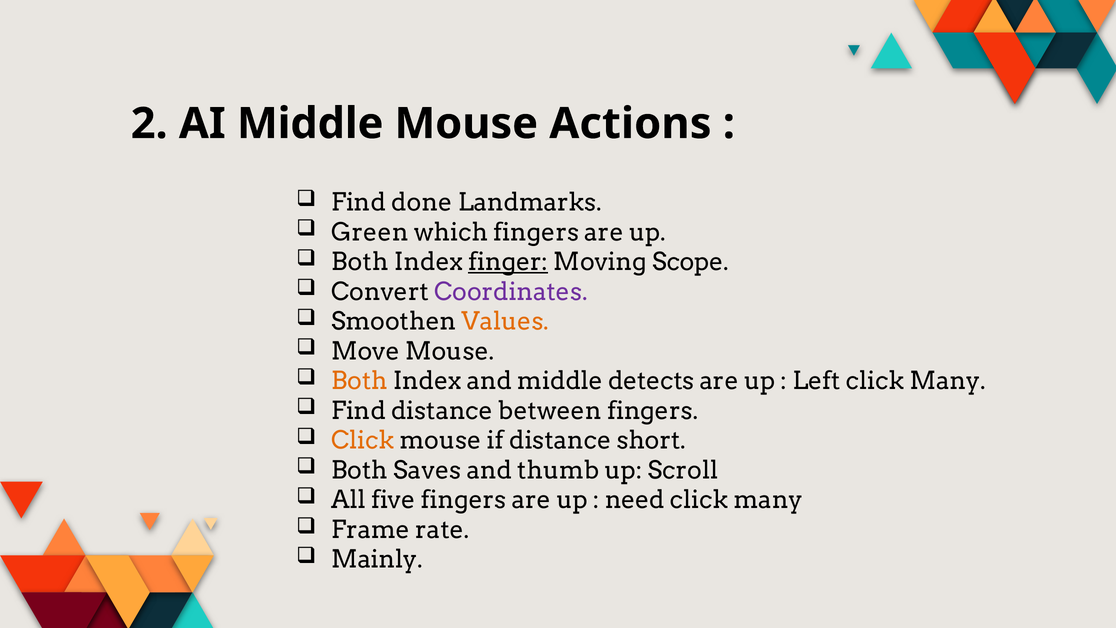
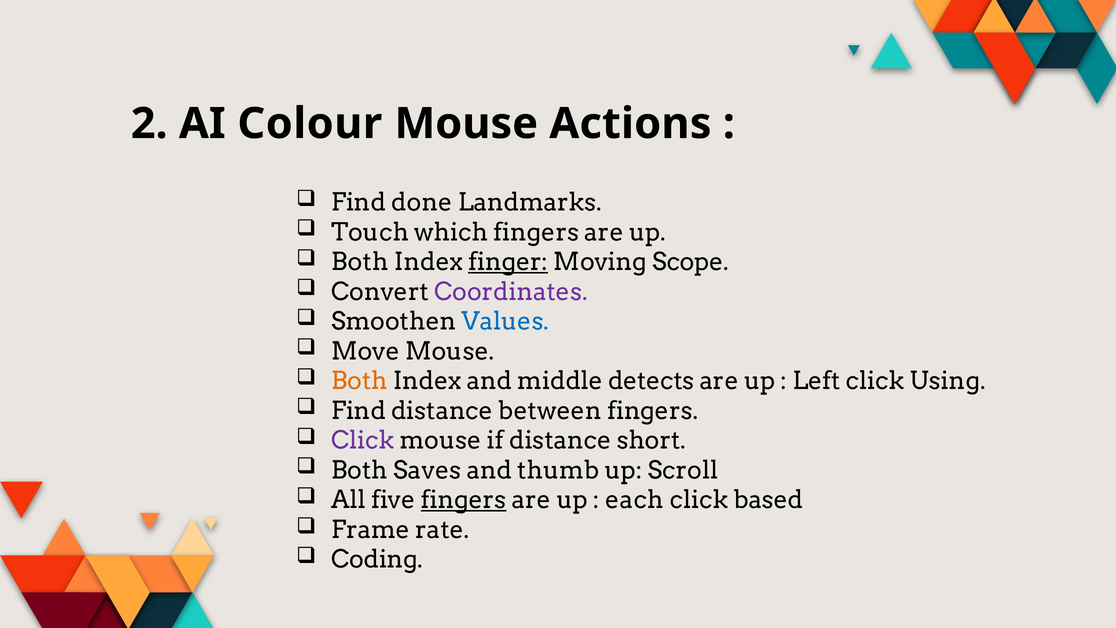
AI Middle: Middle -> Colour
Green: Green -> Touch
Values colour: orange -> blue
Left click Many: Many -> Using
Click at (363, 441) colour: orange -> purple
fingers at (464, 500) underline: none -> present
need: need -> each
many at (768, 500): many -> based
Mainly: Mainly -> Coding
